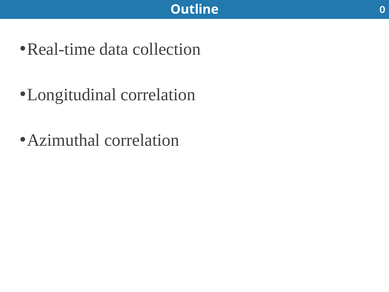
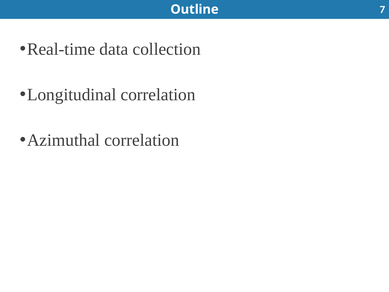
0: 0 -> 7
